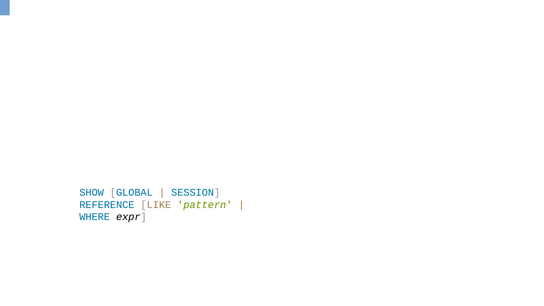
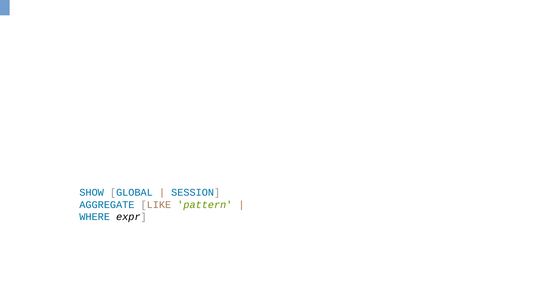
REFERENCE: REFERENCE -> AGGREGATE
